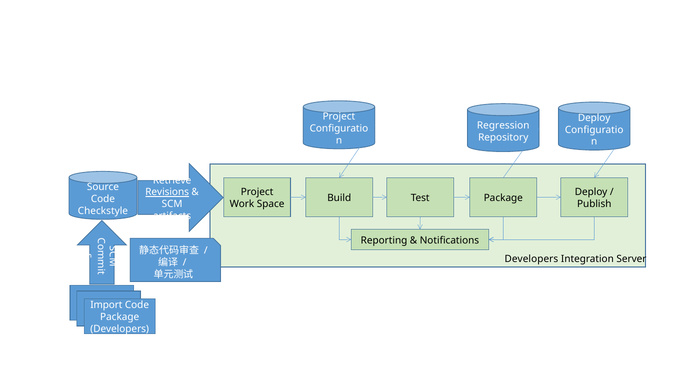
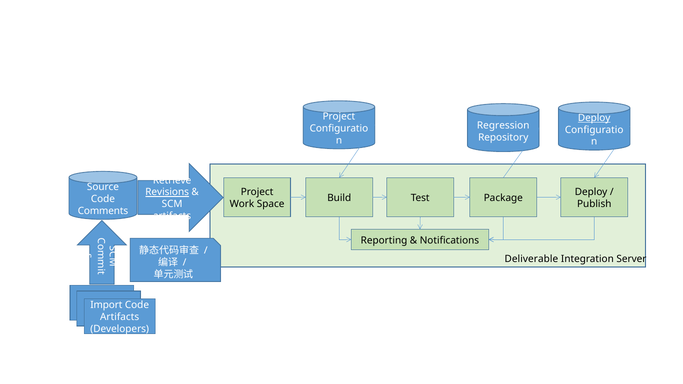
Deploy at (594, 118) underline: none -> present
Checkstyle: Checkstyle -> Comments
Developers at (531, 259): Developers -> Deliverable
Package at (120, 317): Package -> Artifacts
